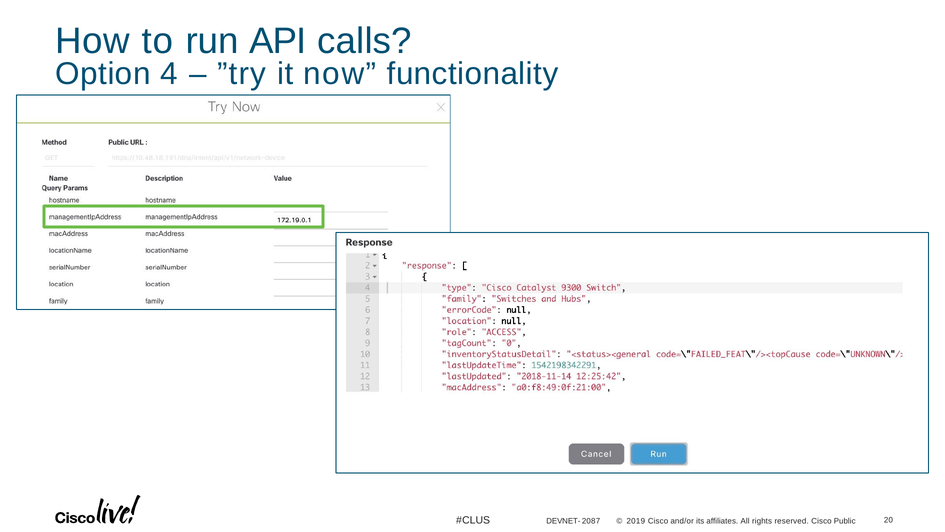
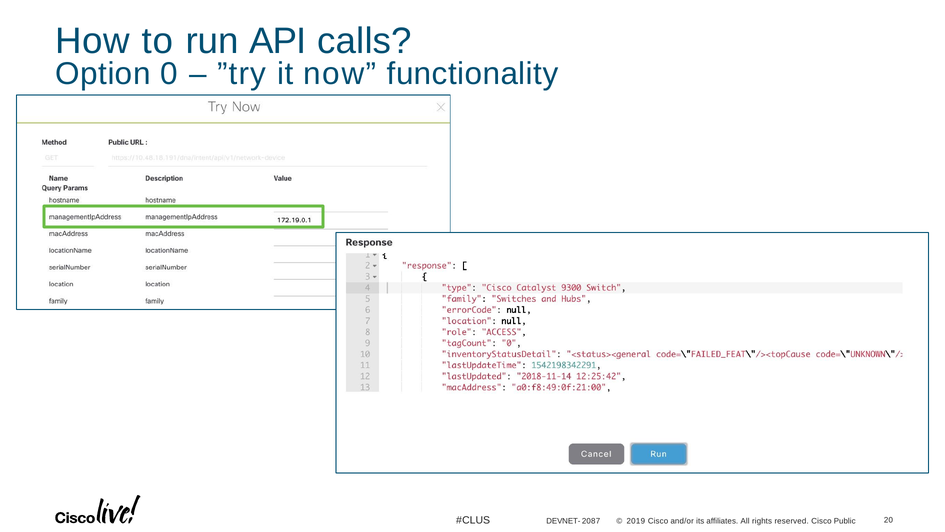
4: 4 -> 0
